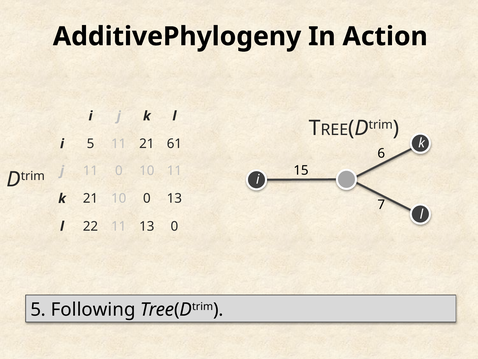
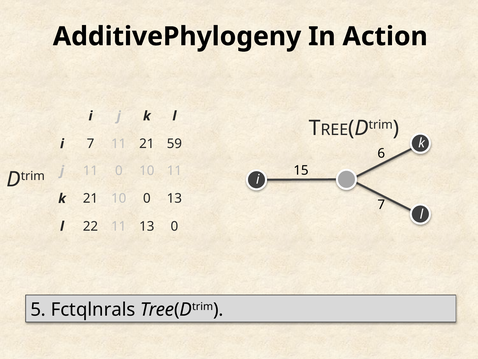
i 5: 5 -> 7
61: 61 -> 59
Following: Following -> Fctqlnrals
